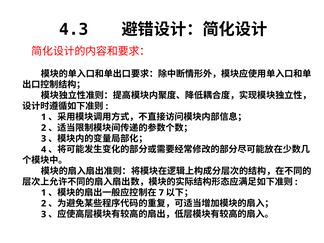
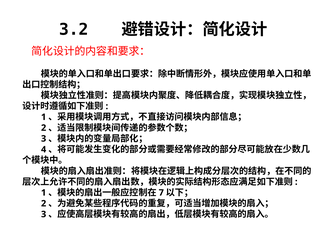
4.3: 4.3 -> 3.2
